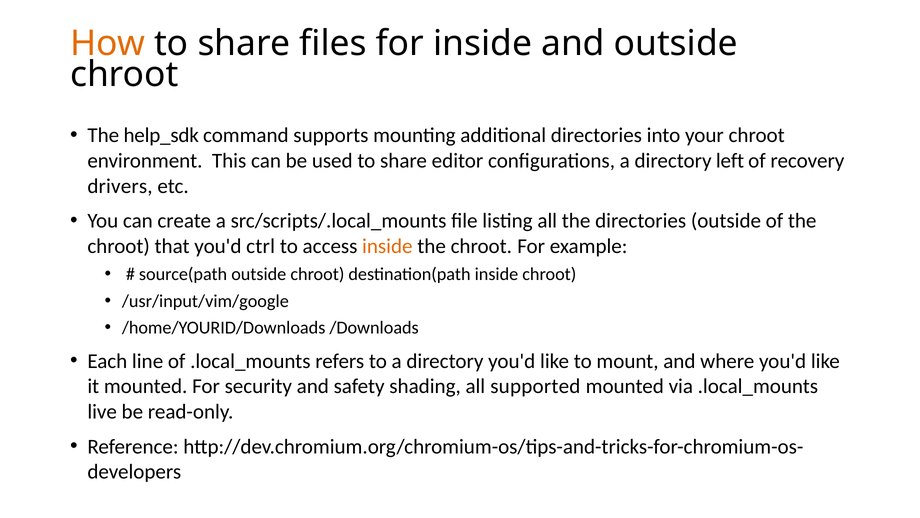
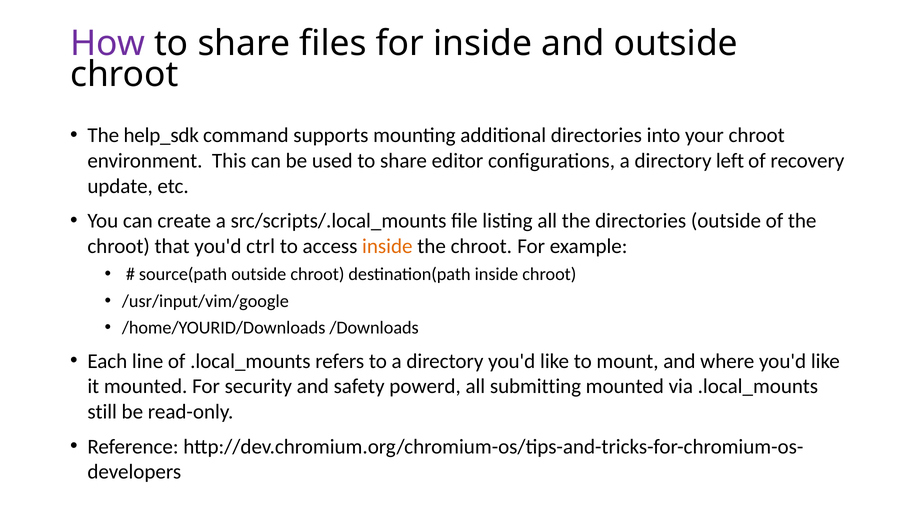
How colour: orange -> purple
drivers: drivers -> update
shading: shading -> powerd
supported: supported -> submitting
live: live -> still
